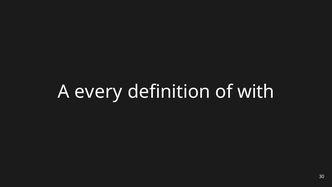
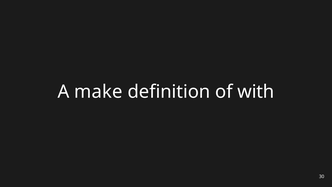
every: every -> make
